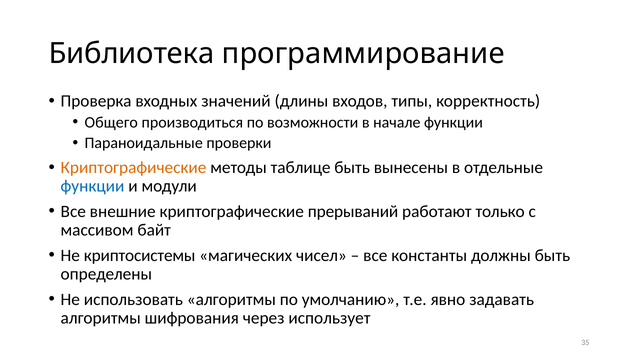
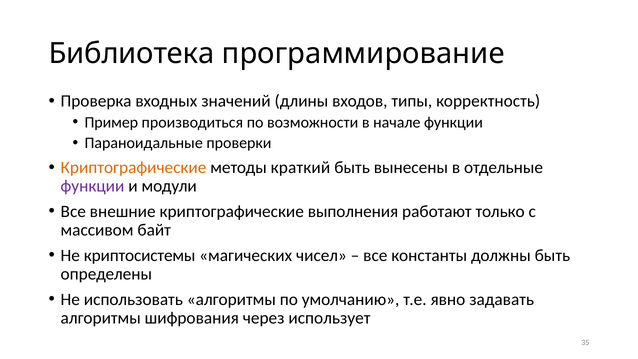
Общего: Общего -> Пример
таблице: таблице -> краткий
функции at (92, 186) colour: blue -> purple
прерываний: прерываний -> выполнения
